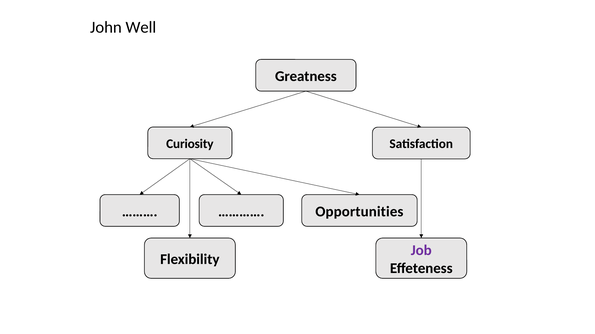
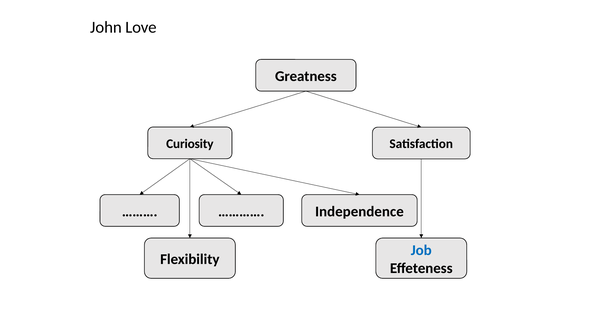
Well: Well -> Love
Opportunities: Opportunities -> Independence
Job colour: purple -> blue
